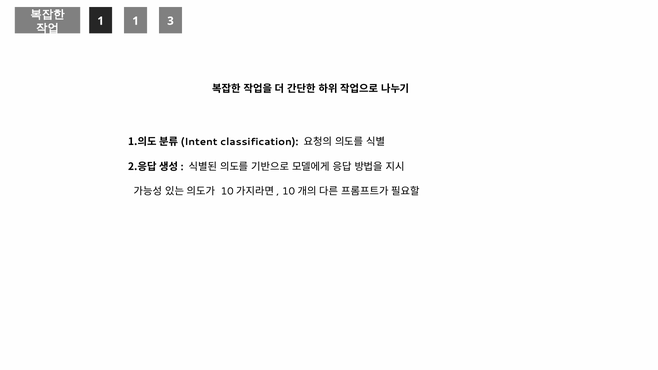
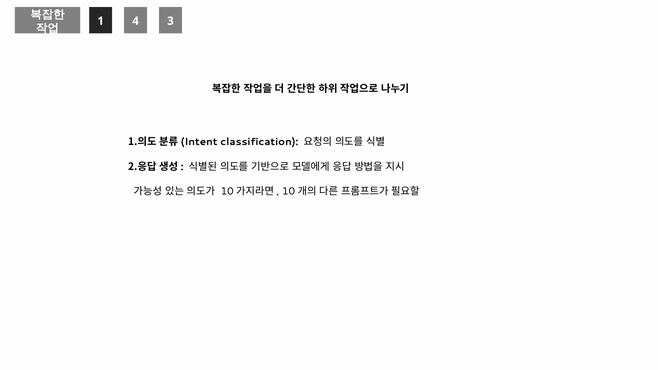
1 1: 1 -> 4
